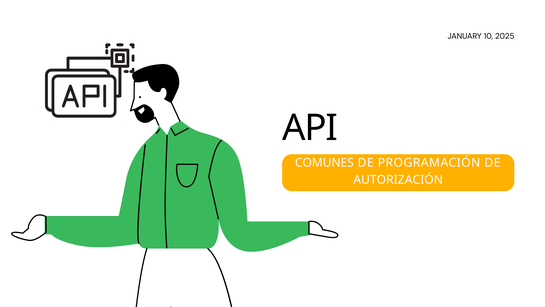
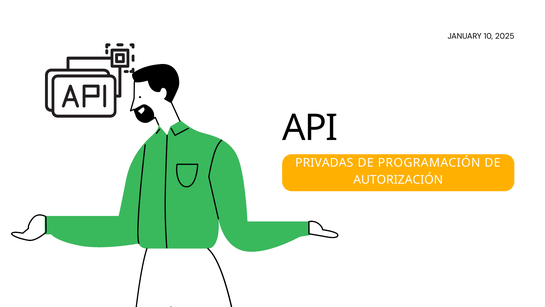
COMUNES: COMUNES -> PRIVADAS
